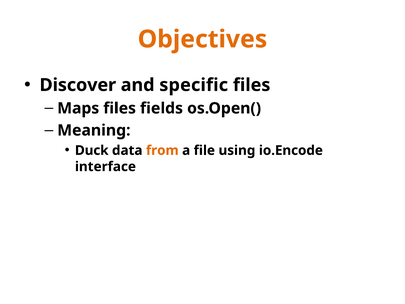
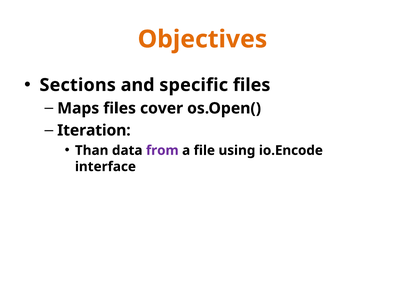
Discover: Discover -> Sections
fields: fields -> cover
Meaning: Meaning -> Iteration
Duck: Duck -> Than
from colour: orange -> purple
